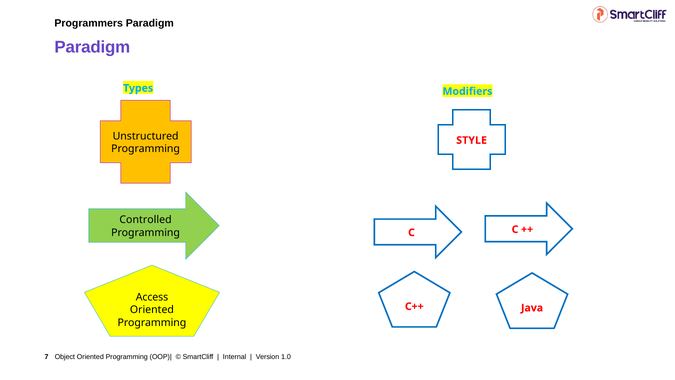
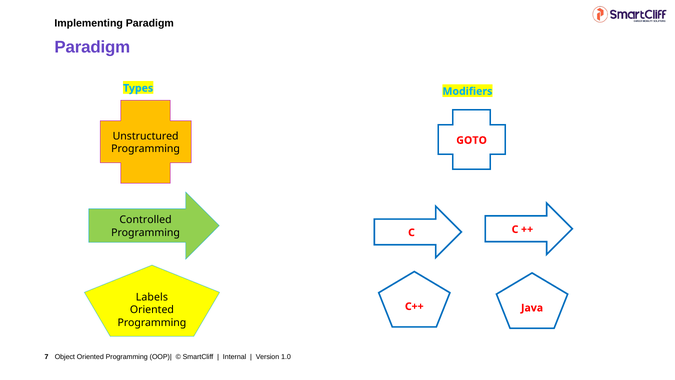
Programmers: Programmers -> Implementing
STYLE: STYLE -> GOTO
Access: Access -> Labels
